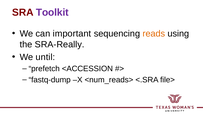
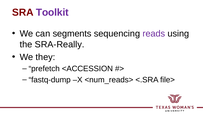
important: important -> segments
reads colour: orange -> purple
until: until -> they
